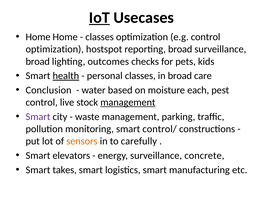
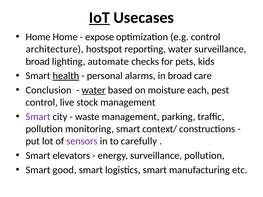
classes at (100, 37): classes -> expose
optimization at (55, 49): optimization -> architecture
reporting broad: broad -> water
outcomes: outcomes -> automate
personal classes: classes -> alarms
water at (94, 90) underline: none -> present
management at (128, 103) underline: present -> none
control/: control/ -> context/
sensors colour: orange -> purple
surveillance concrete: concrete -> pollution
takes: takes -> good
